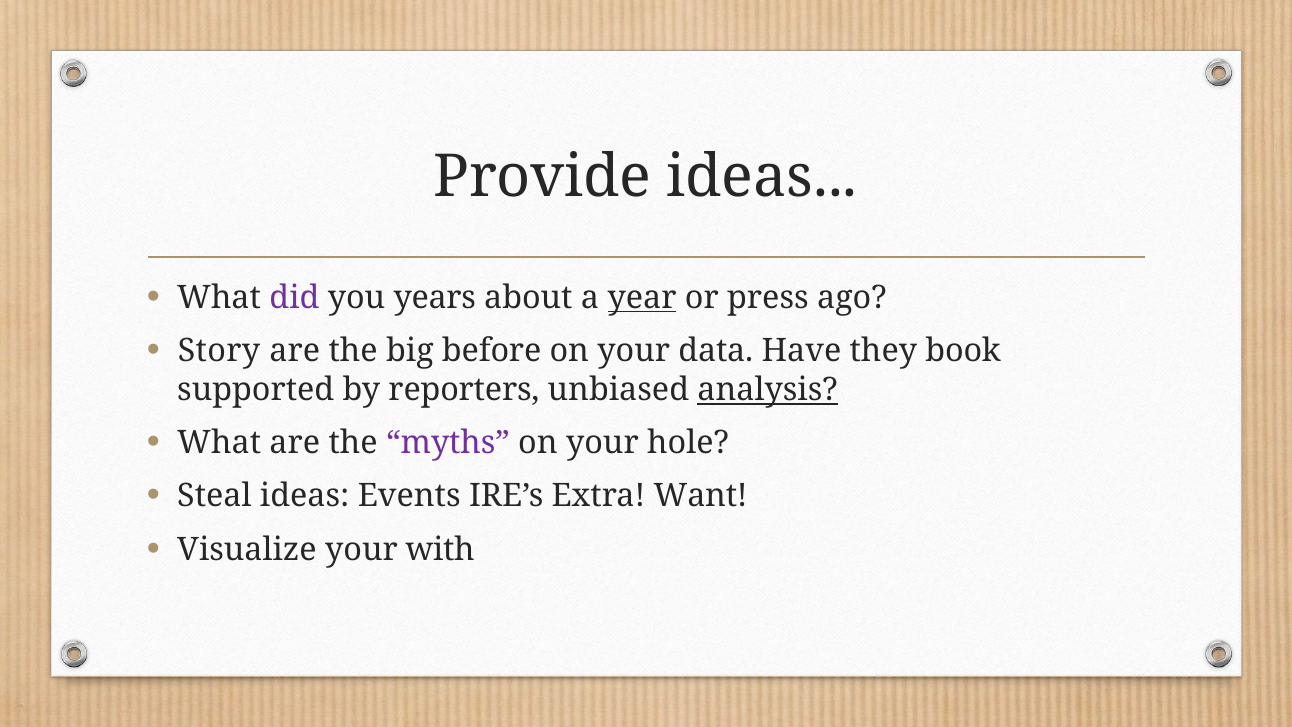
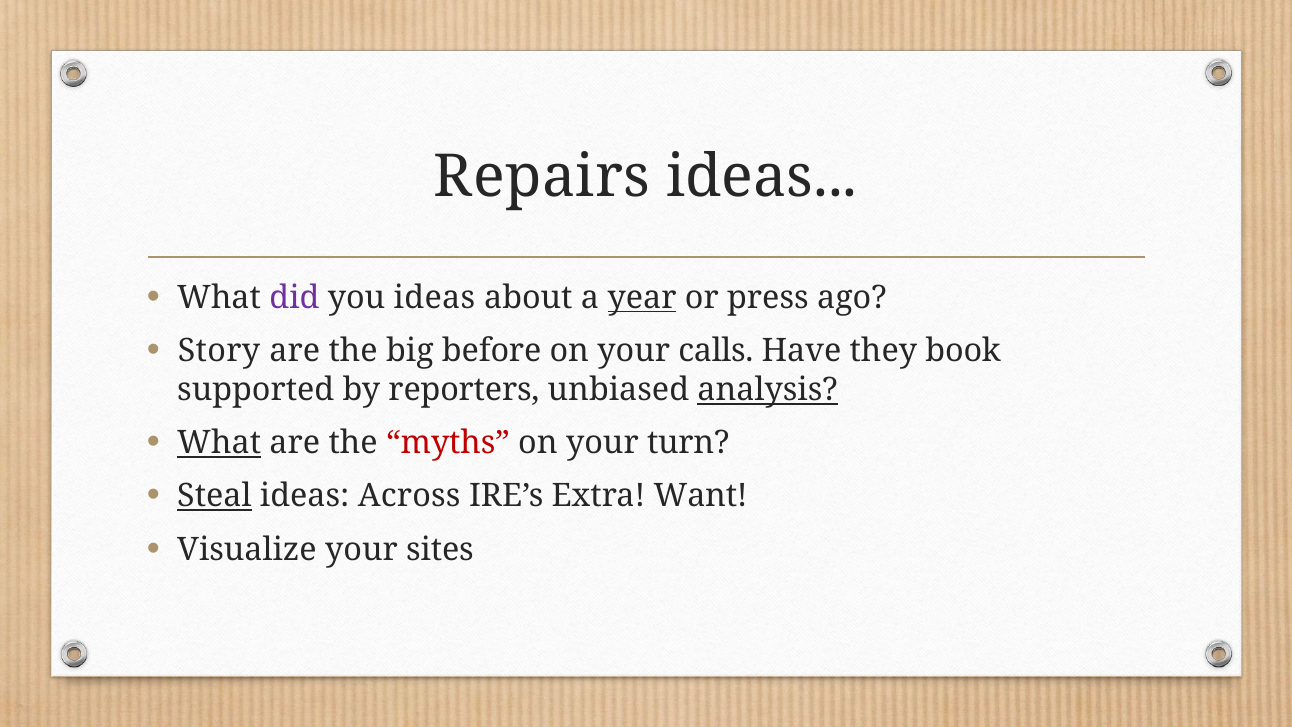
Provide: Provide -> Repairs
you years: years -> ideas
data: data -> calls
What at (219, 443) underline: none -> present
myths colour: purple -> red
hole: hole -> turn
Steal underline: none -> present
Events: Events -> Across
with: with -> sites
